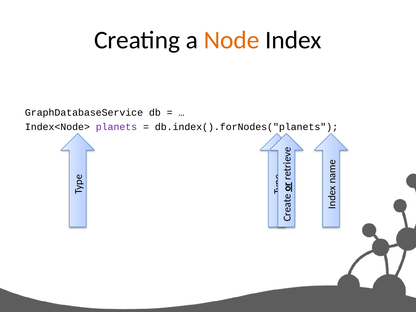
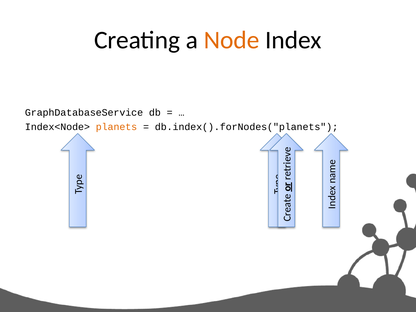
planets colour: purple -> orange
